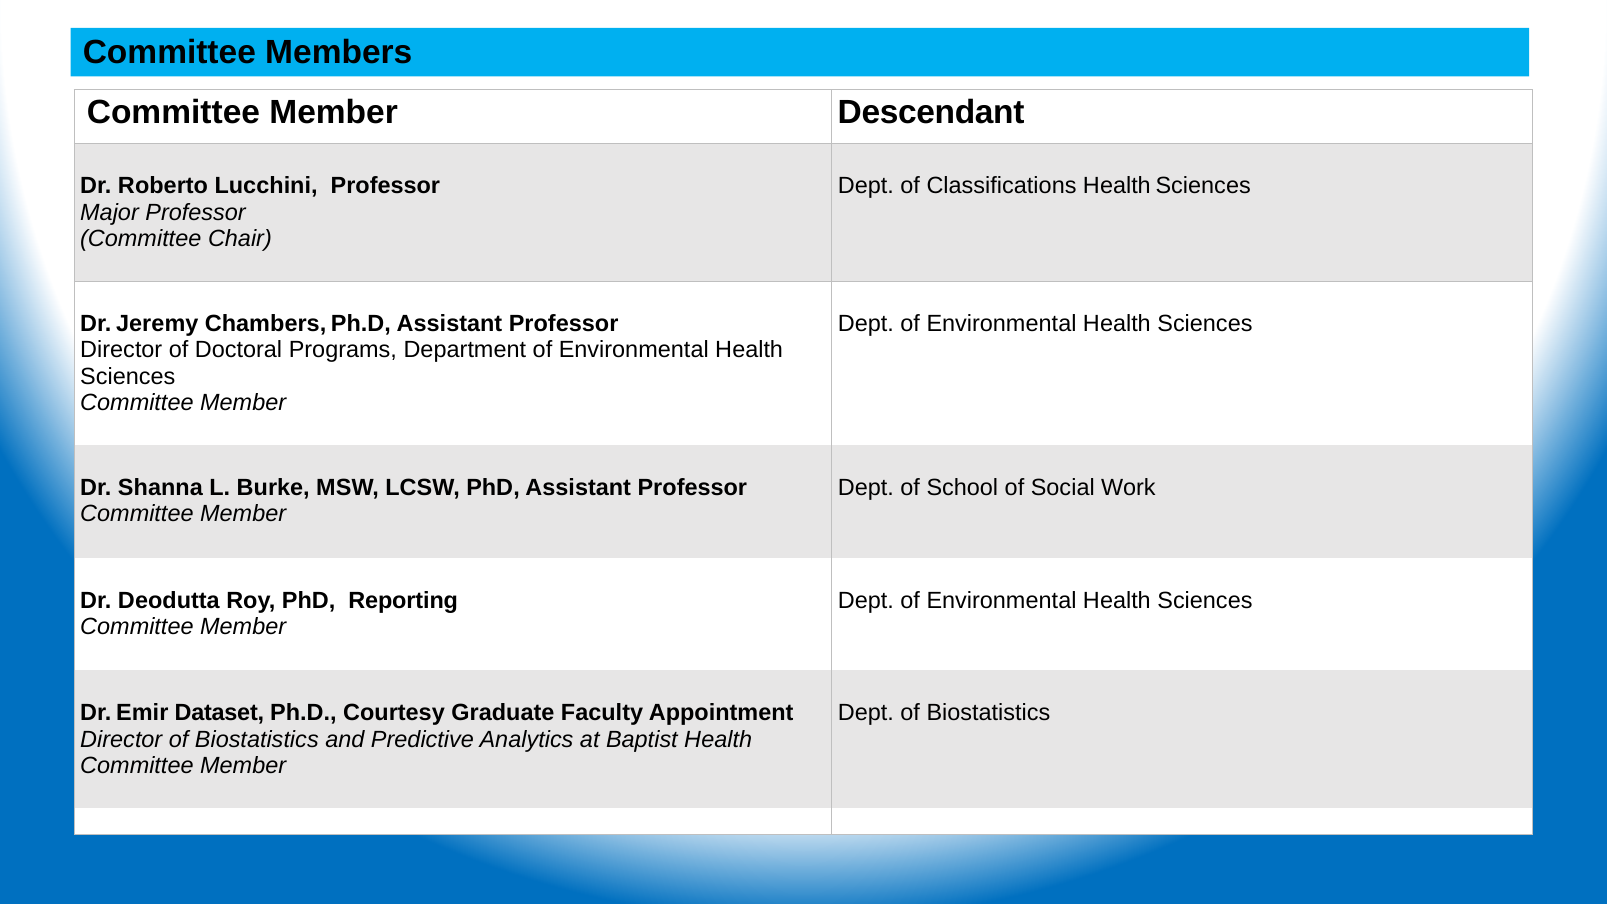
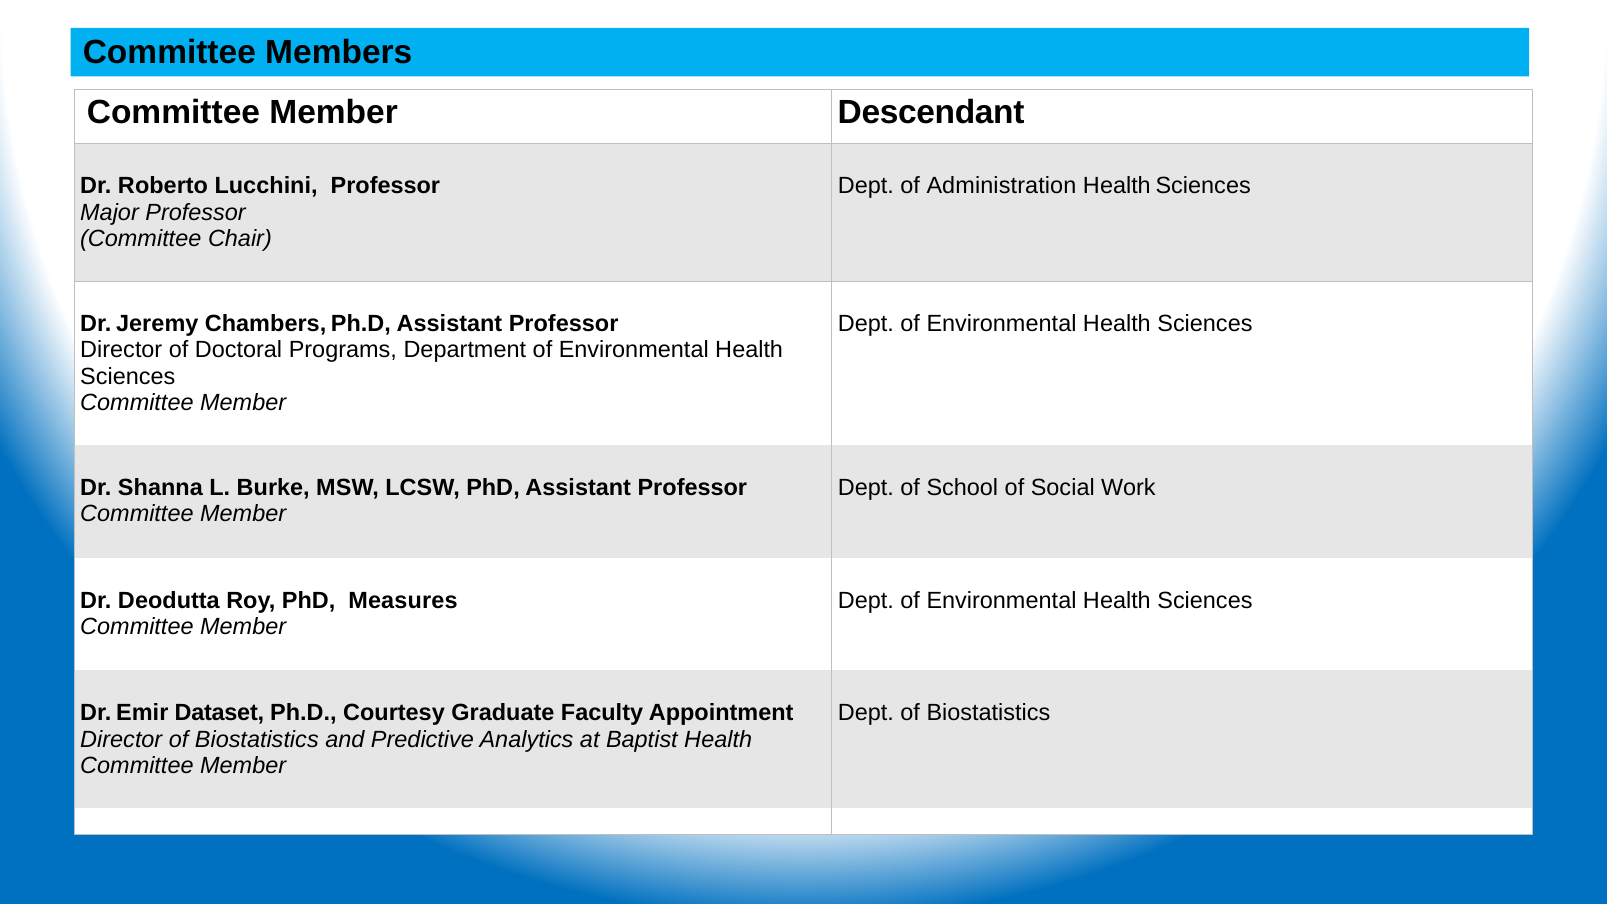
Classifications: Classifications -> Administration
Reporting: Reporting -> Measures
